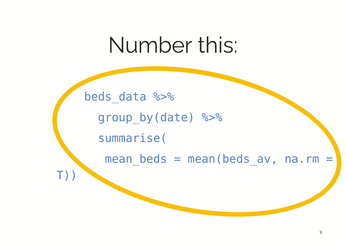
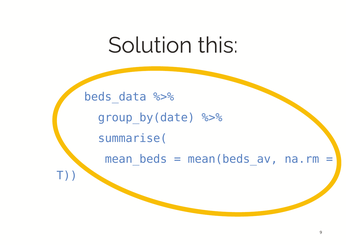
Number: Number -> Solution
